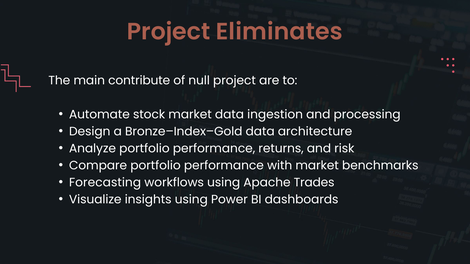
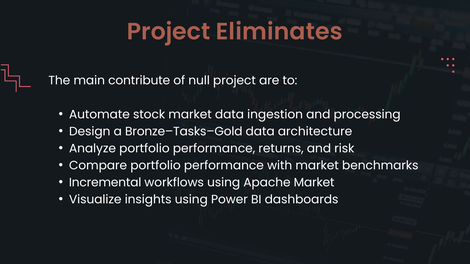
Bronze–Index–Gold: Bronze–Index–Gold -> Bronze–Tasks–Gold
Forecasting: Forecasting -> Incremental
Apache Trades: Trades -> Market
